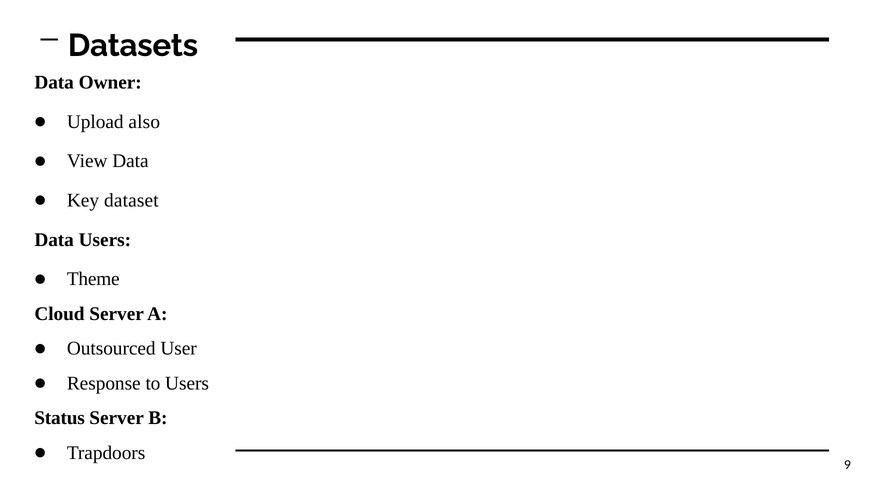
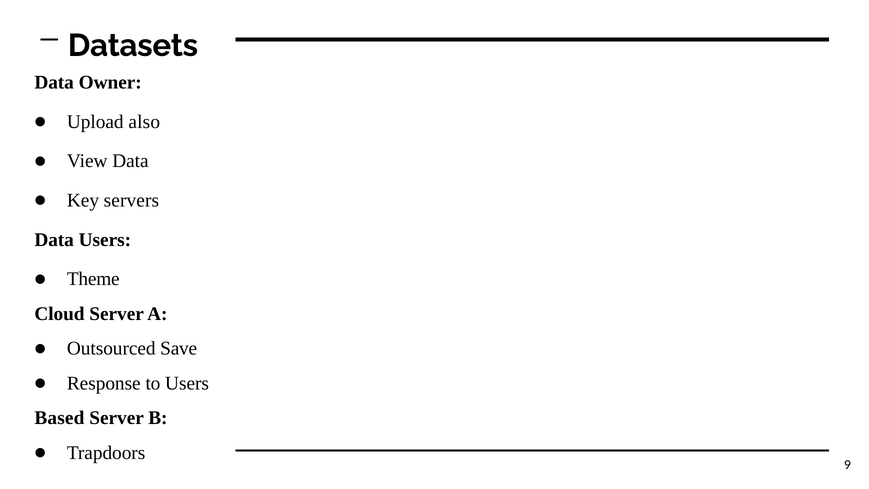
dataset: dataset -> servers
User: User -> Save
Status: Status -> Based
